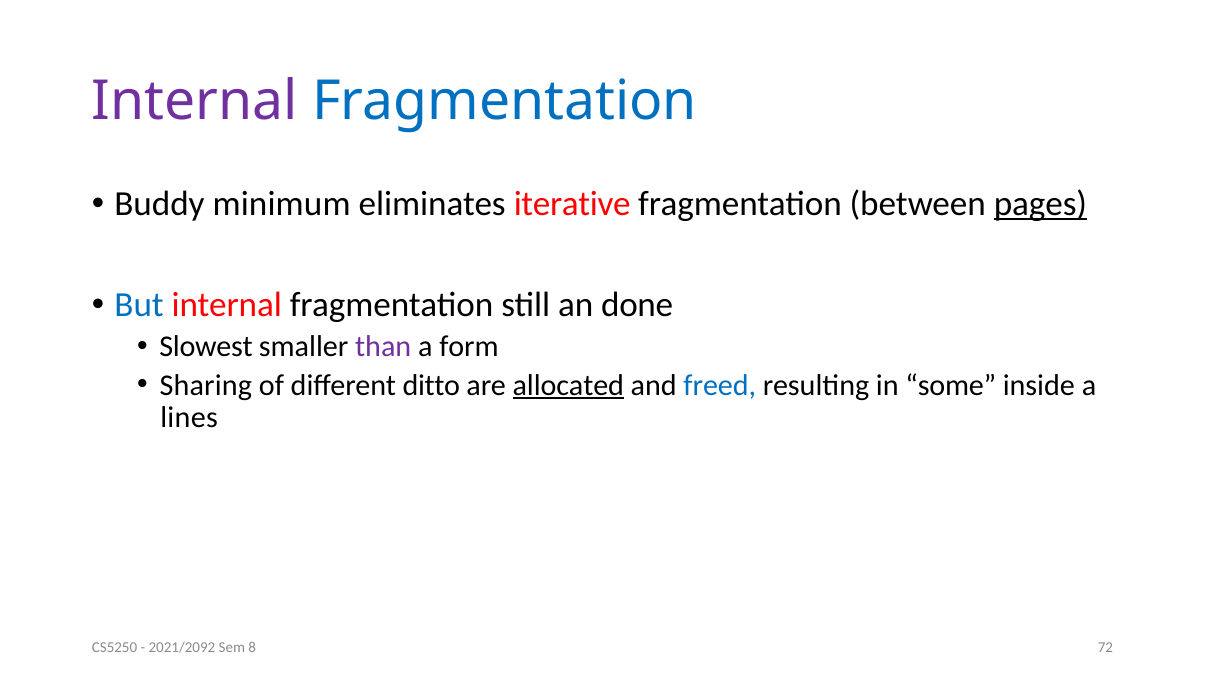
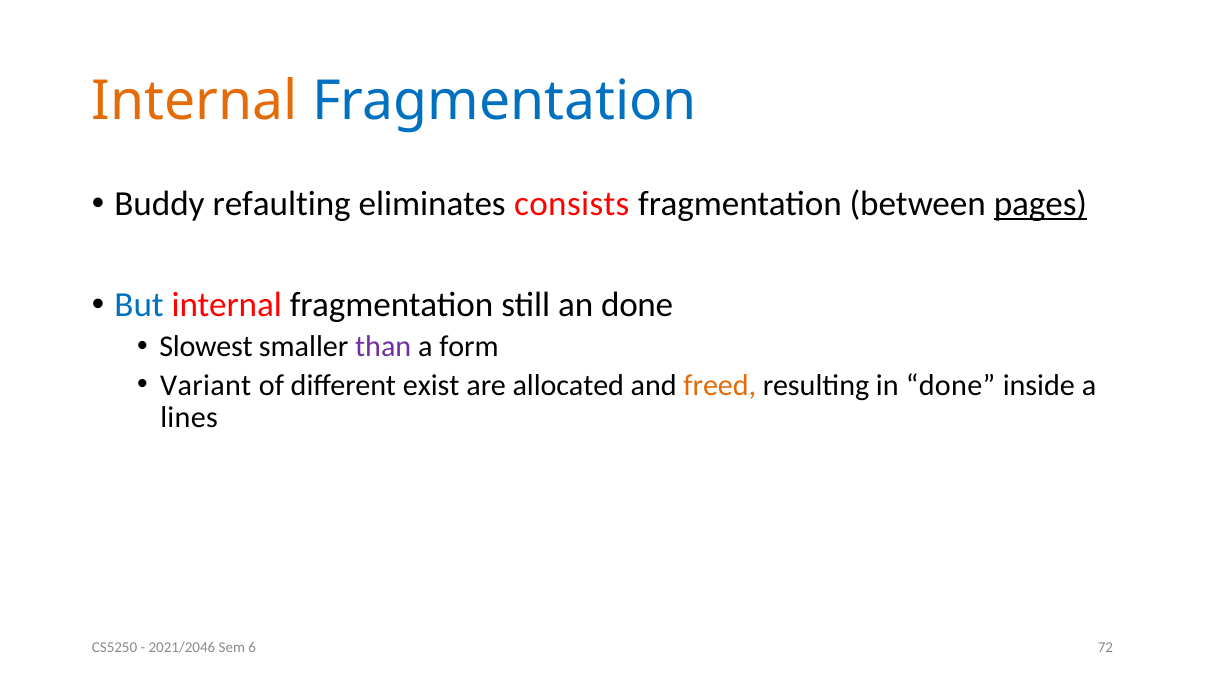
Internal at (195, 101) colour: purple -> orange
minimum: minimum -> refaulting
iterative: iterative -> consists
Sharing: Sharing -> Variant
ditto: ditto -> exist
allocated underline: present -> none
freed colour: blue -> orange
in some: some -> done
2021/2092: 2021/2092 -> 2021/2046
8: 8 -> 6
